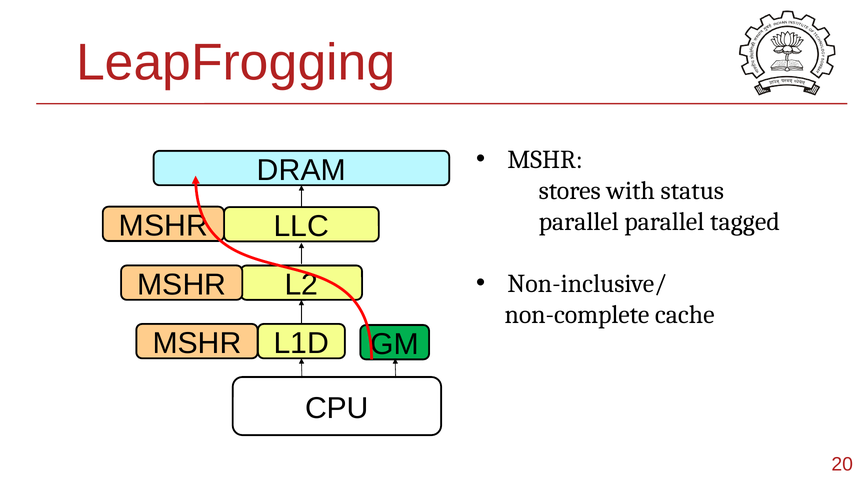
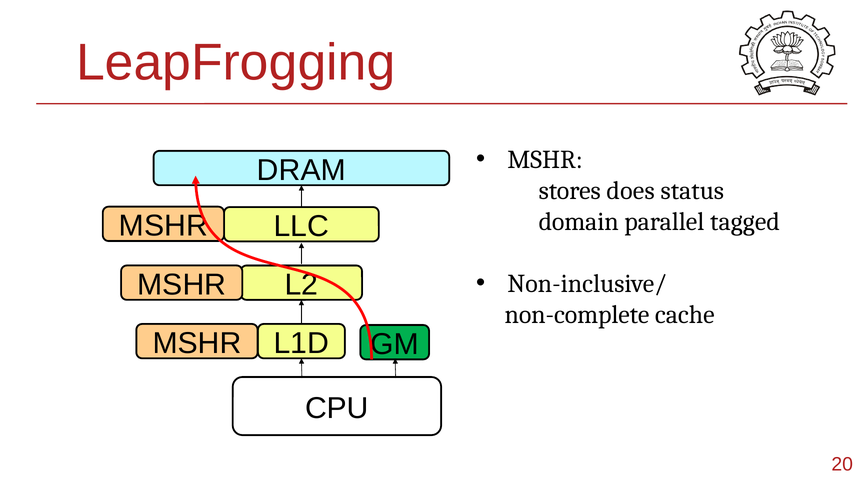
with: with -> does
parallel at (579, 222): parallel -> domain
